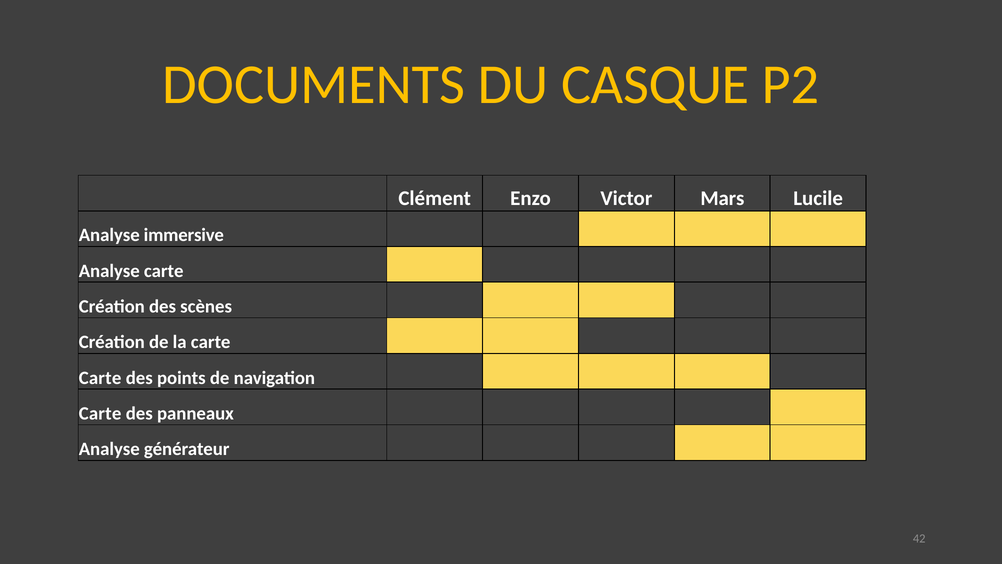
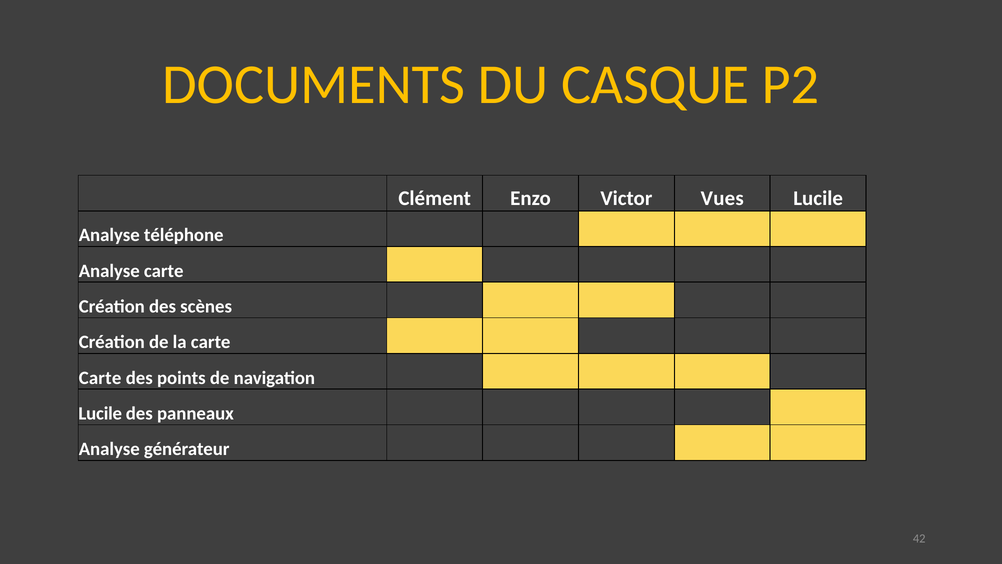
Mars: Mars -> Vues
immersive: immersive -> téléphone
Carte at (100, 413): Carte -> Lucile
